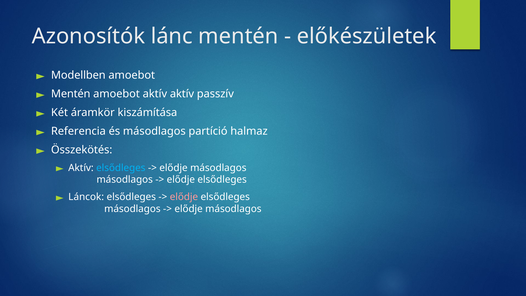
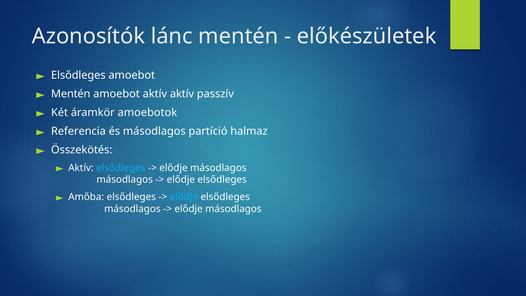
Modellben at (78, 75): Modellben -> Elsődleges
kiszámítása: kiszámítása -> amoebotok
Láncok: Láncok -> Amőba
elődje at (184, 197) colour: pink -> light blue
